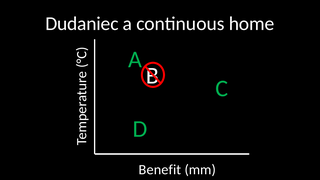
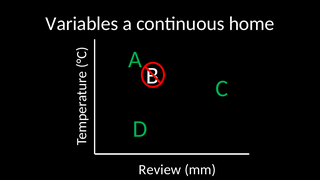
Dudaniec: Dudaniec -> Variables
Benefit: Benefit -> Review
